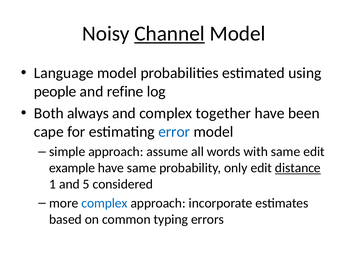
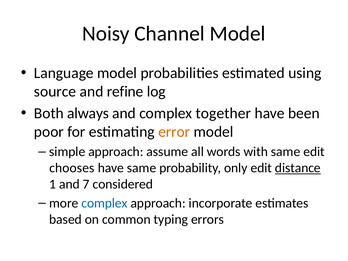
Channel underline: present -> none
people: people -> source
cape: cape -> poor
error colour: blue -> orange
example: example -> chooses
5: 5 -> 7
